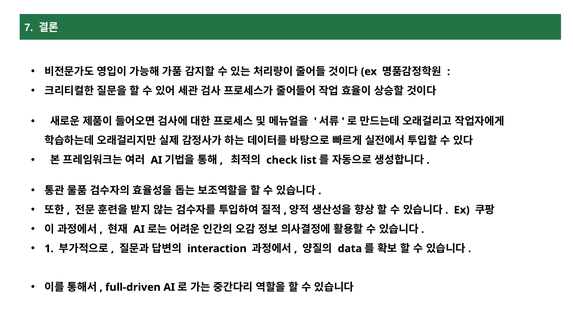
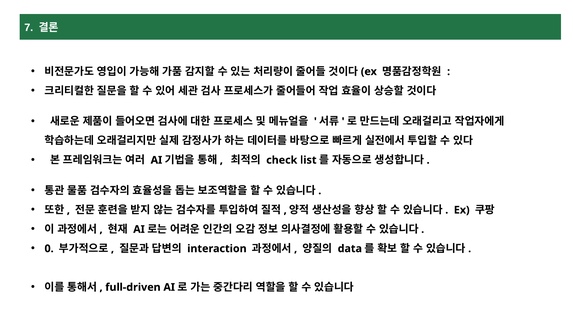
1: 1 -> 0
